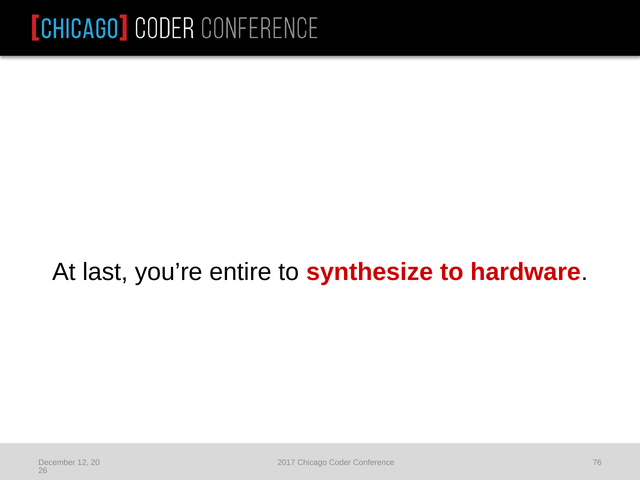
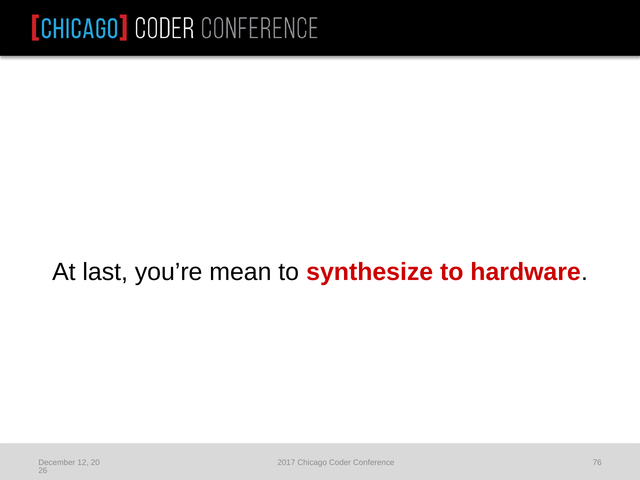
entire: entire -> mean
